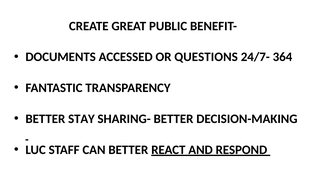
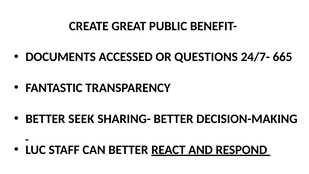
364: 364 -> 665
STAY: STAY -> SEEK
